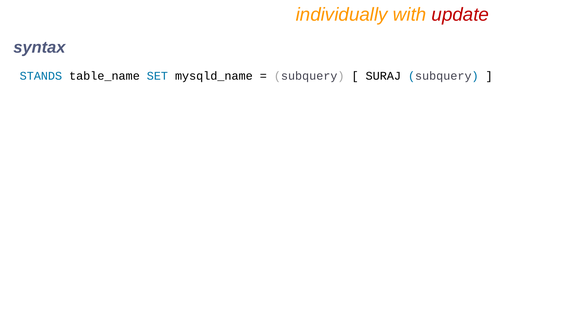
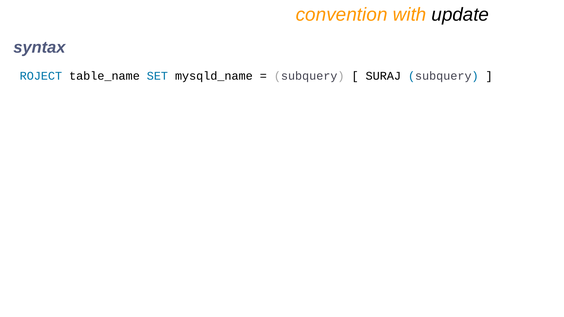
individually: individually -> convention
update colour: red -> black
STANDS: STANDS -> ROJECT
